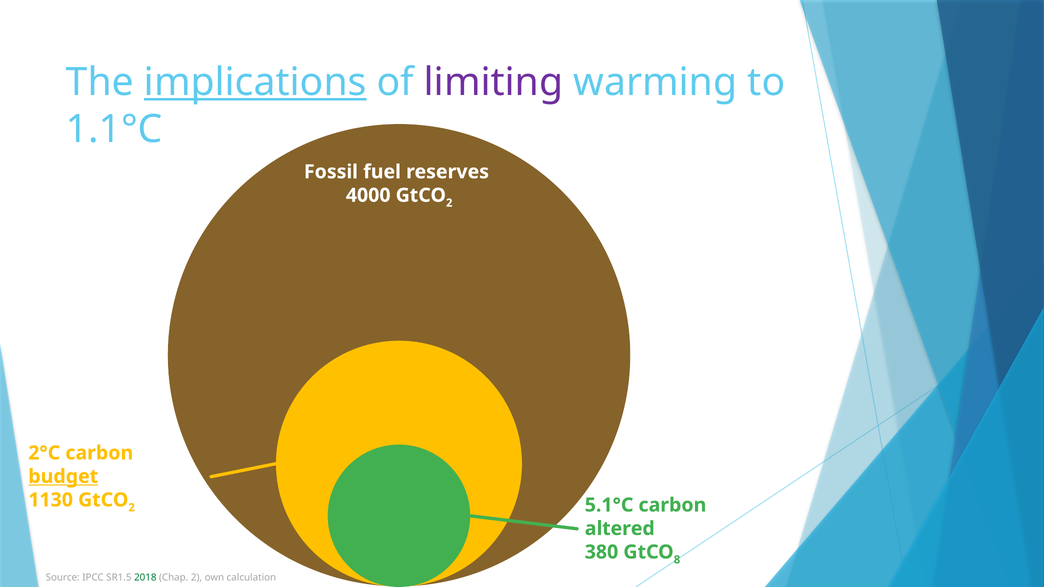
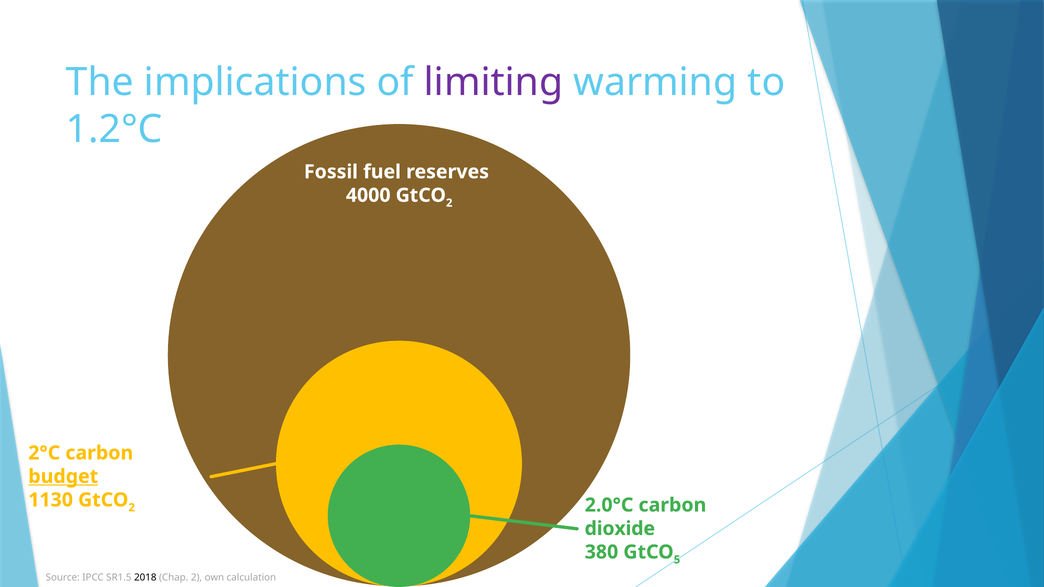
implications underline: present -> none
1.1°C: 1.1°C -> 1.2°C
5.1°C: 5.1°C -> 2.0°C
altered: altered -> dioxide
8: 8 -> 5
2018 colour: green -> black
